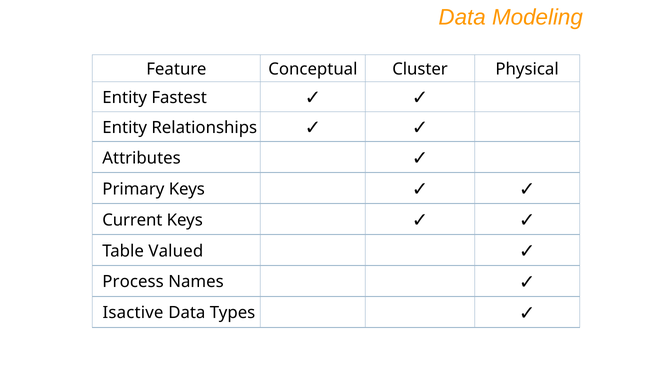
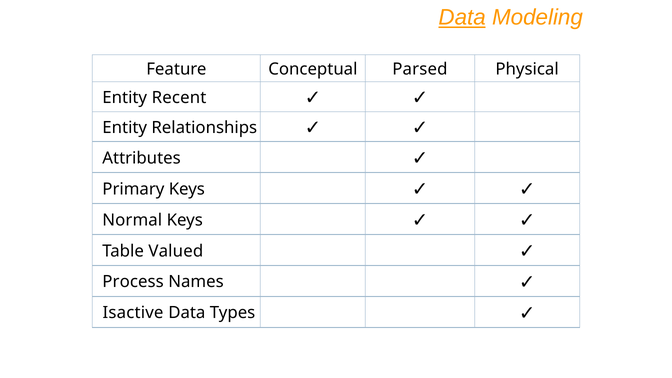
Data at (462, 17) underline: none -> present
Cluster: Cluster -> Parsed
Fastest: Fastest -> Recent
Current: Current -> Normal
